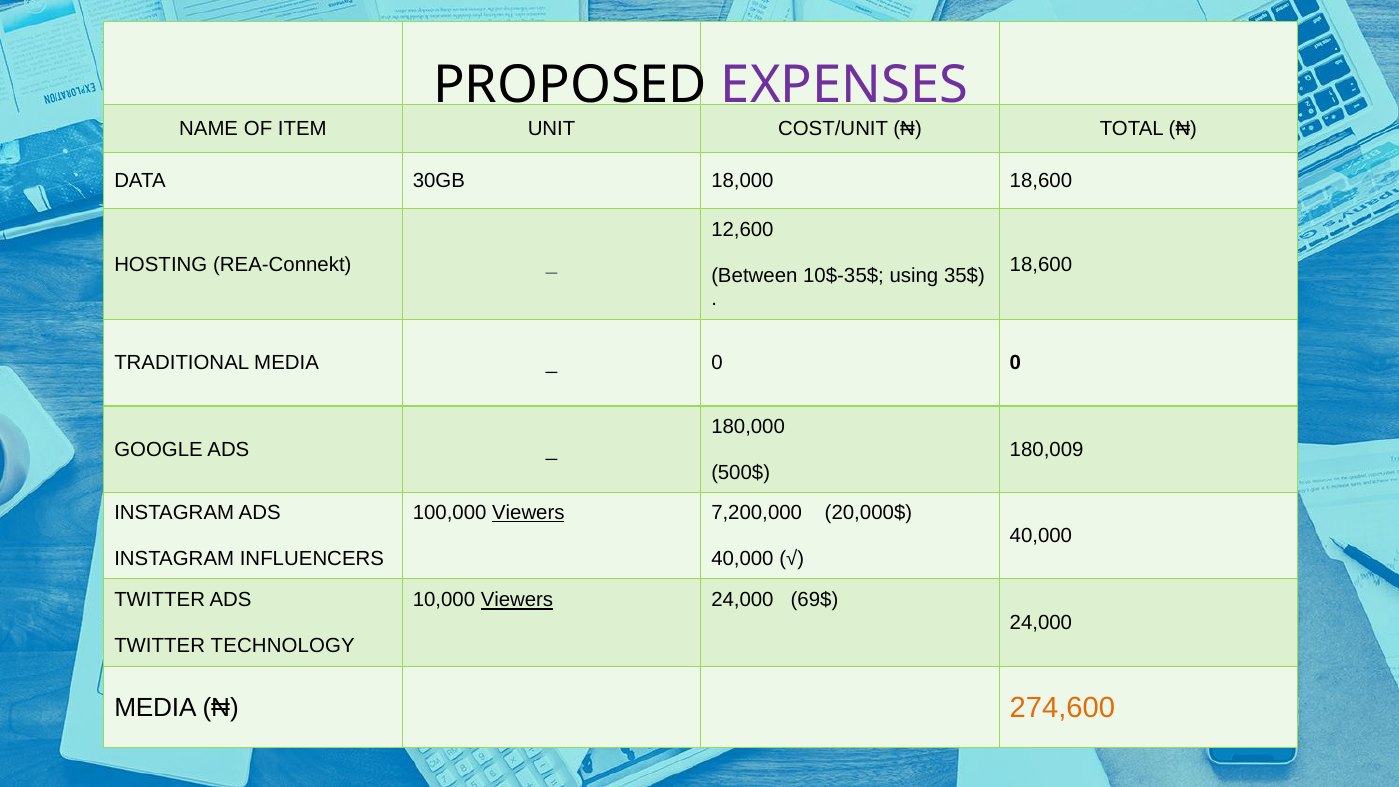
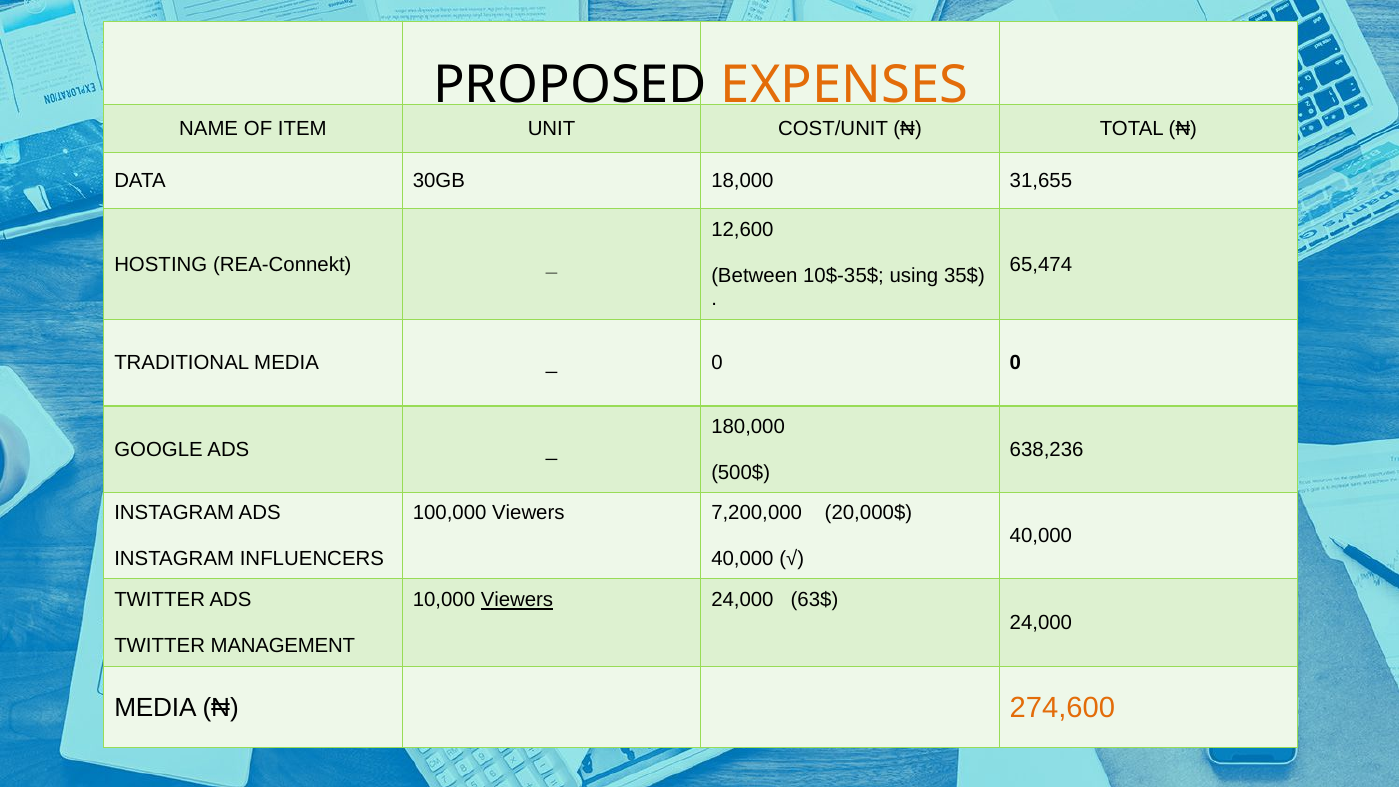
EXPENSES colour: purple -> orange
18,000 18,600: 18,600 -> 31,655
18,600 at (1041, 264): 18,600 -> 65,474
180,009: 180,009 -> 638,236
Viewers at (528, 513) underline: present -> none
69$: 69$ -> 63$
TECHNOLOGY: TECHNOLOGY -> MANAGEMENT
